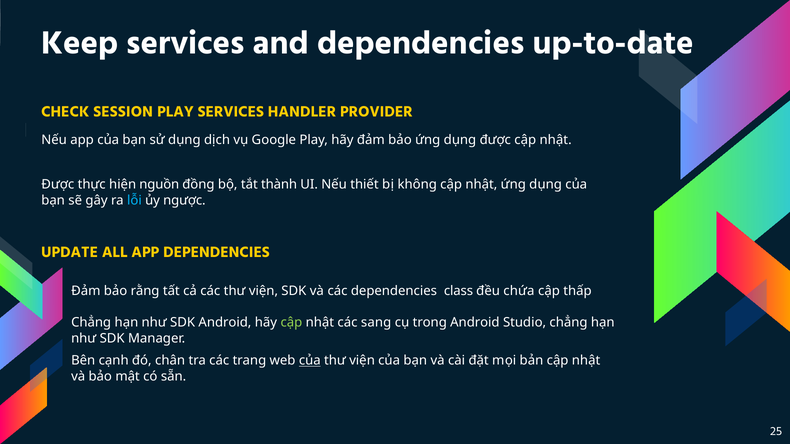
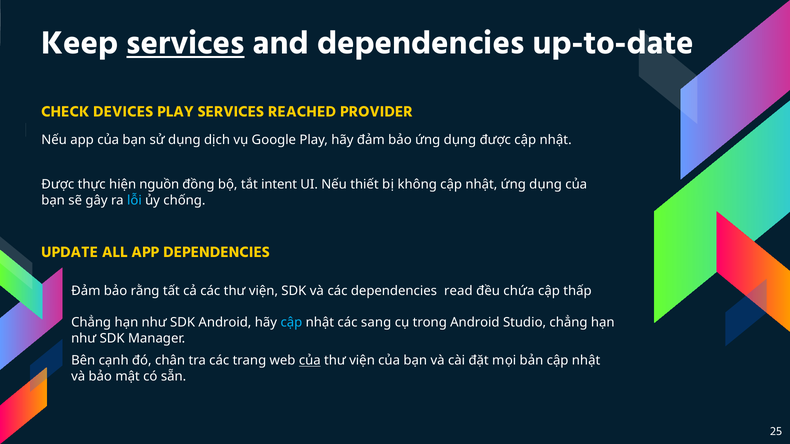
services at (185, 43) underline: none -> present
SESSION: SESSION -> DEVICES
HANDLER: HANDLER -> REACHED
thành: thành -> intent
ngược: ngược -> chống
class: class -> read
cập at (291, 323) colour: light green -> light blue
